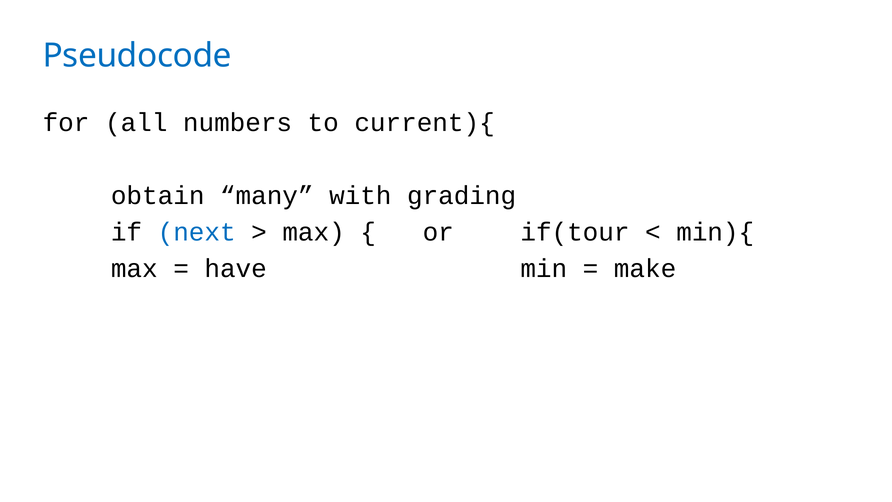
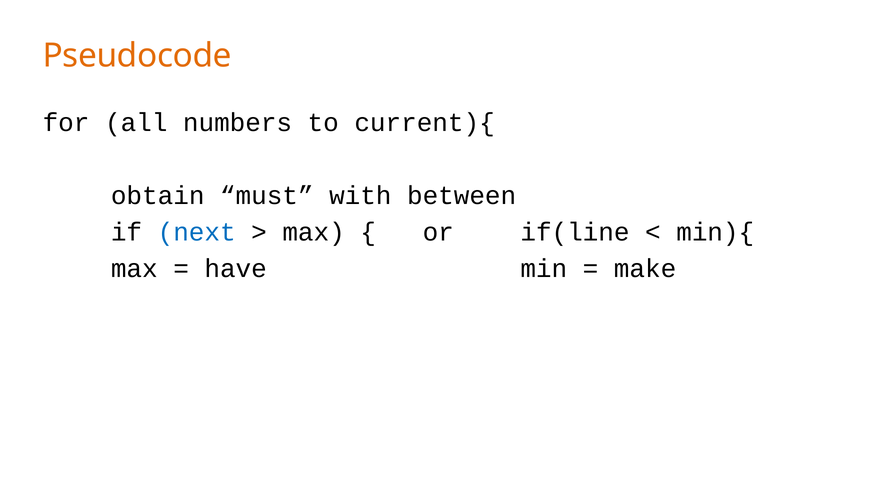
Pseudocode colour: blue -> orange
many: many -> must
grading: grading -> between
if(tour: if(tour -> if(line
